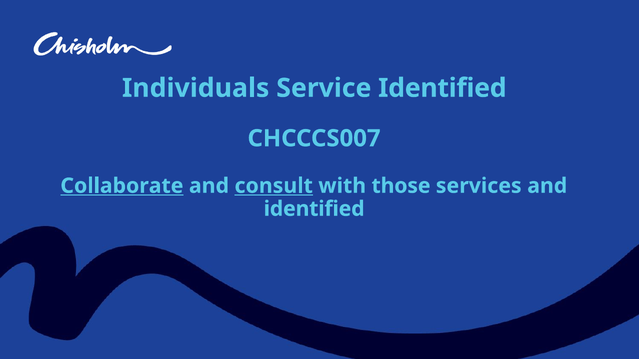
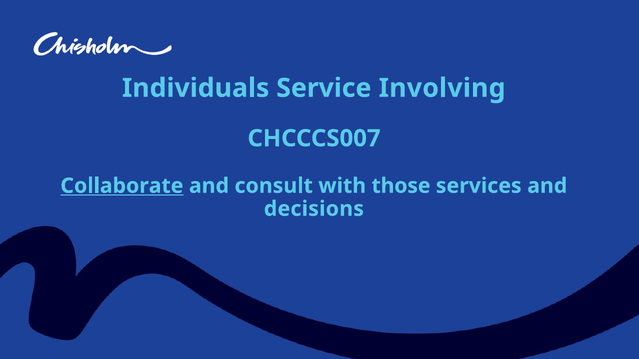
Service Identified: Identified -> Involving
consult underline: present -> none
identified at (314, 209): identified -> decisions
